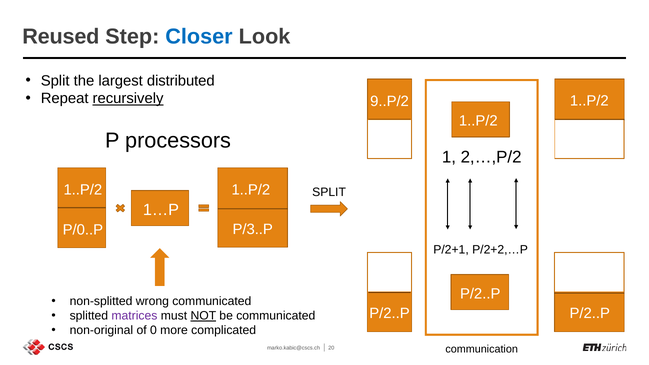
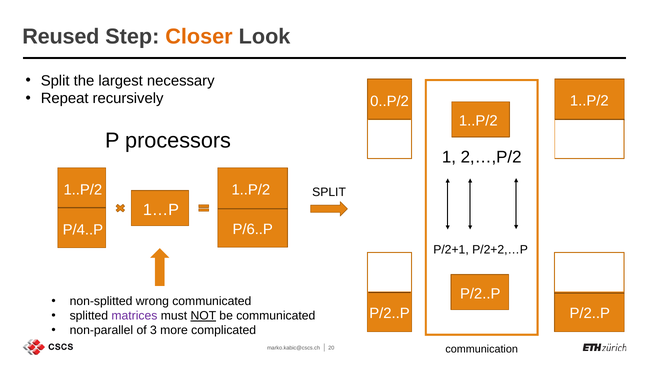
Closer colour: blue -> orange
distributed: distributed -> necessary
recursively underline: present -> none
9..P/2: 9..P/2 -> 0..P/2
P/3..P: P/3..P -> P/6..P
P/0..P: P/0..P -> P/4..P
non-original: non-original -> non-parallel
0: 0 -> 3
